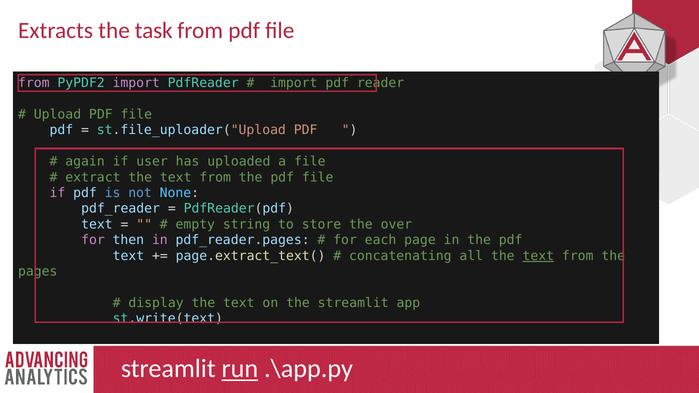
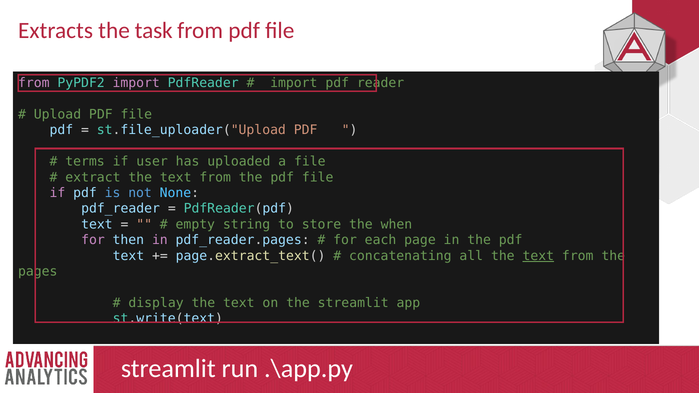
again: again -> terms
over: over -> when
run underline: present -> none
